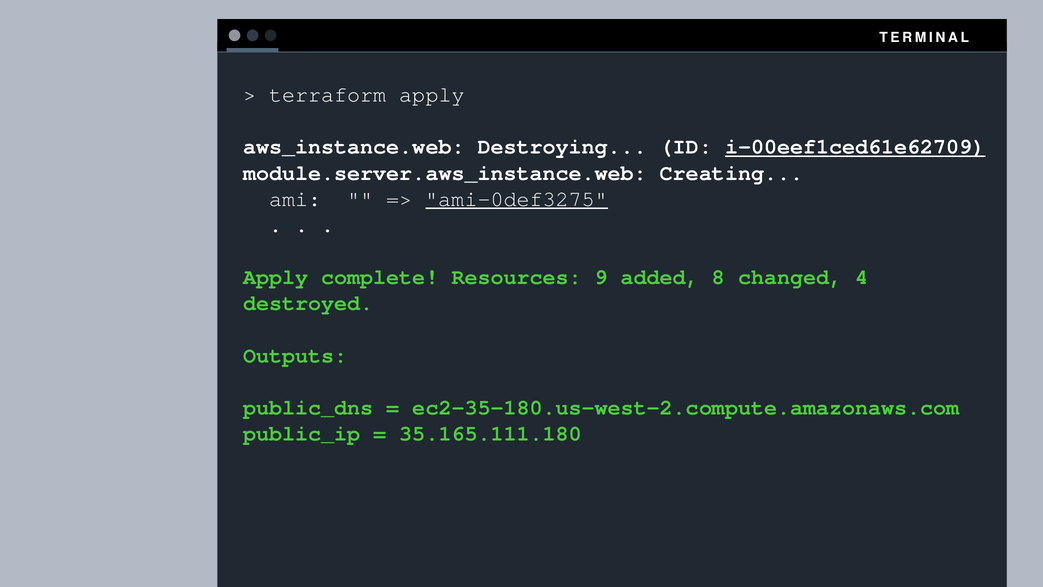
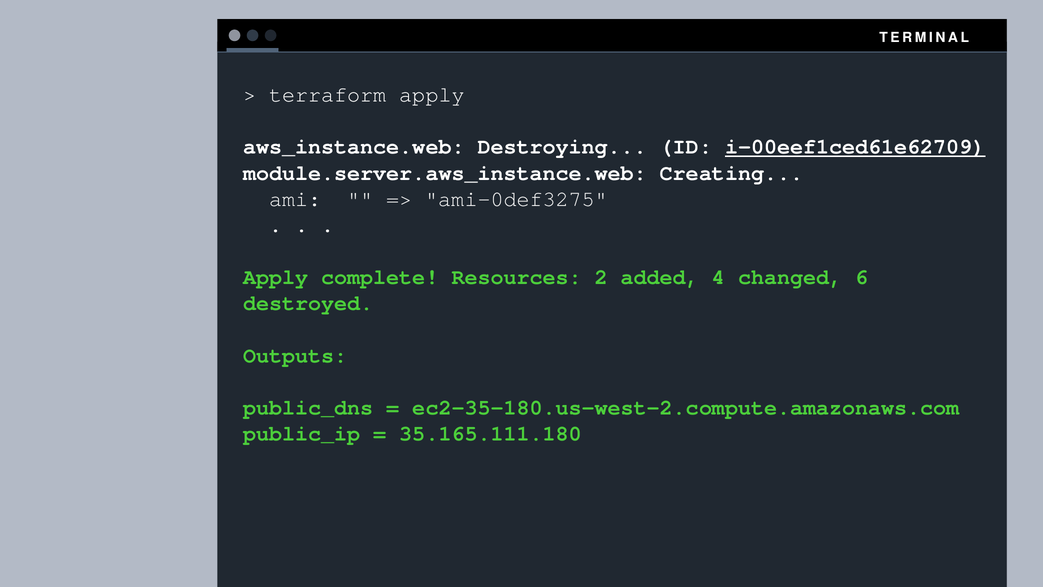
ami-0def3275 underline: present -> none
9: 9 -> 2
8: 8 -> 4
4: 4 -> 6
